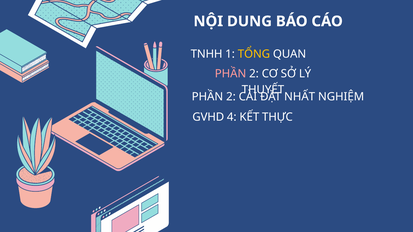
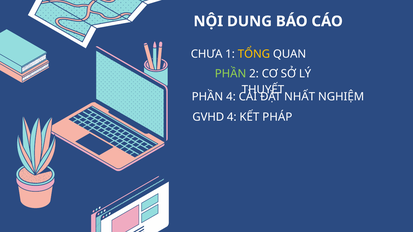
TNHH: TNHH -> CHƯA
PHẦN at (230, 74) colour: pink -> light green
2 at (231, 97): 2 -> 4
THỰC: THỰC -> PHÁP
